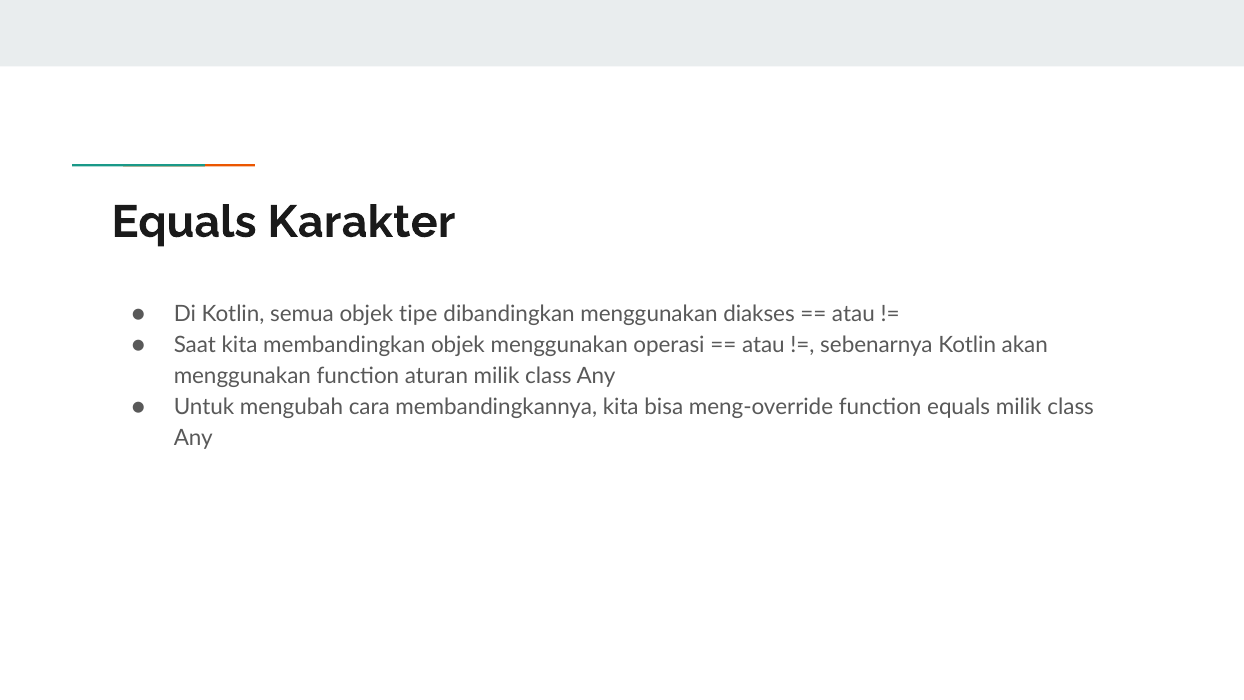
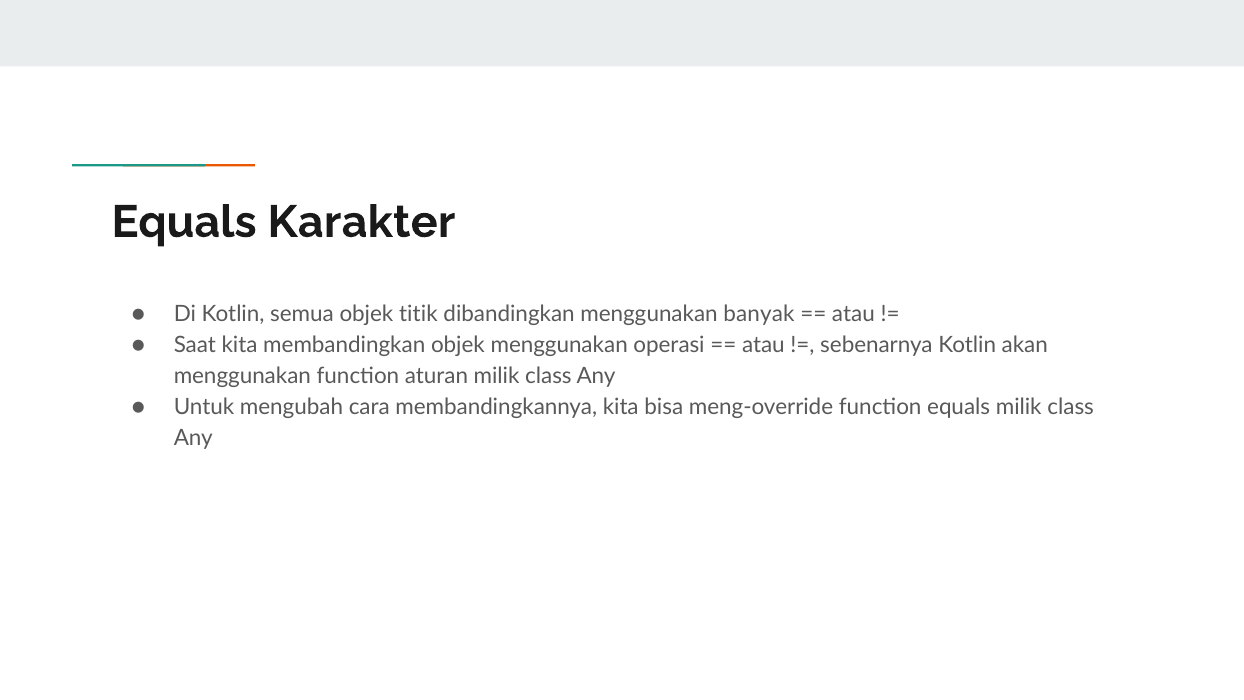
tipe: tipe -> titik
diakses: diakses -> banyak
